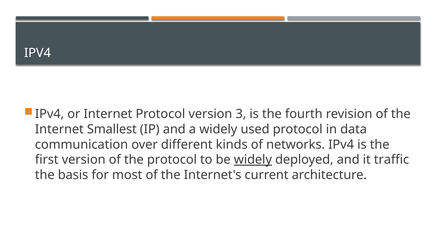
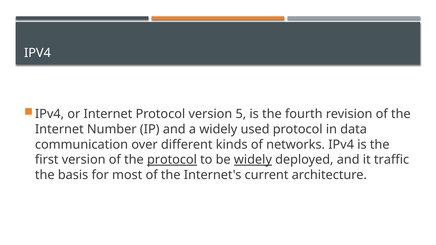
3: 3 -> 5
Smallest: Smallest -> Number
protocol at (172, 160) underline: none -> present
